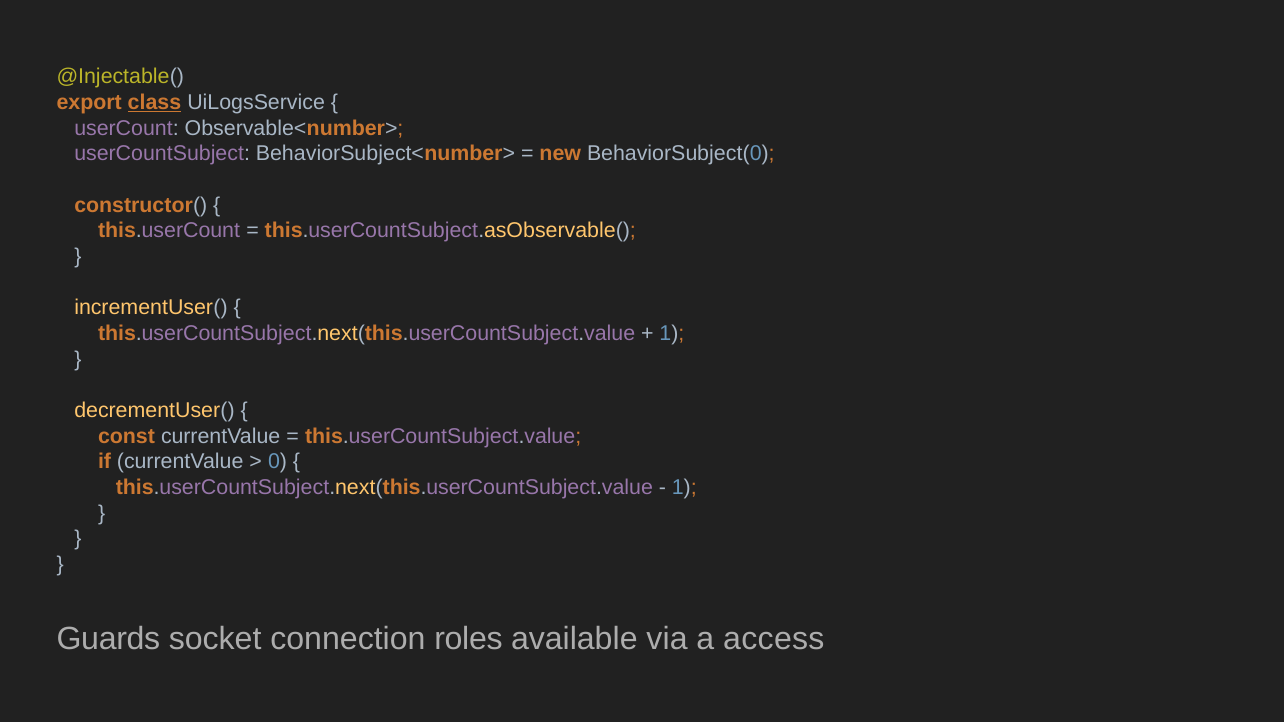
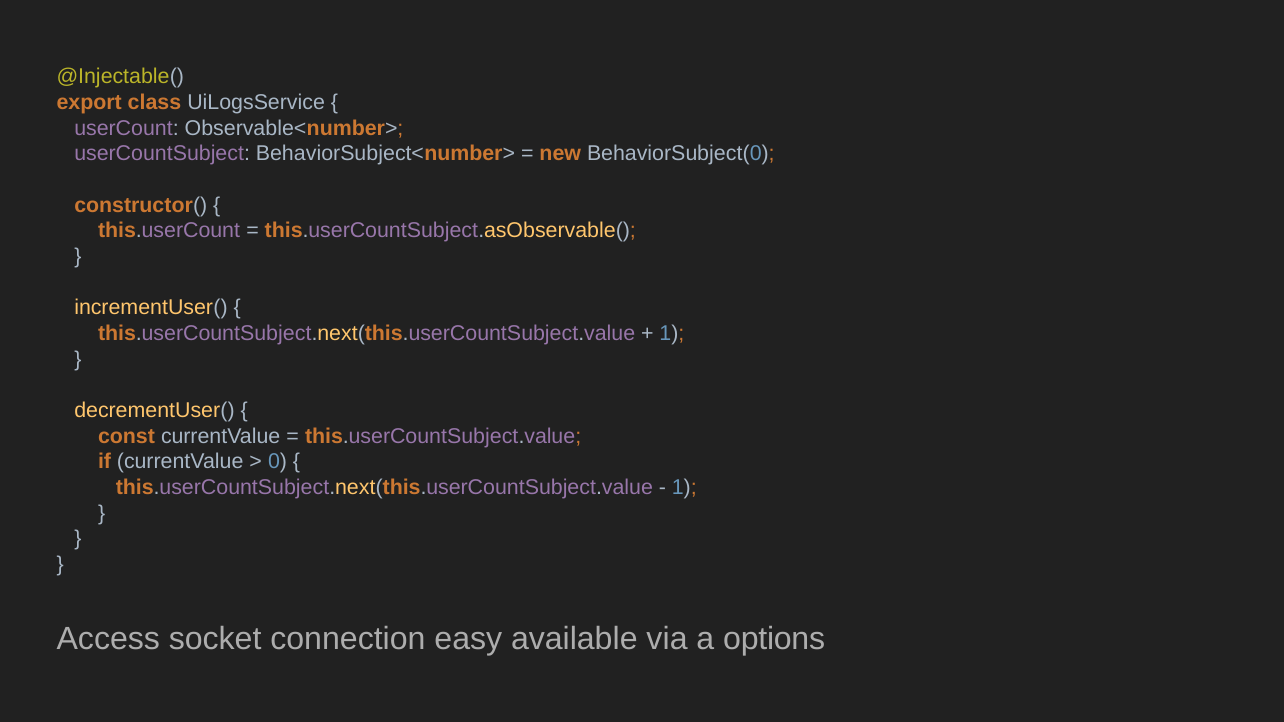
class underline: present -> none
Guards: Guards -> Access
roles: roles -> easy
access: access -> options
